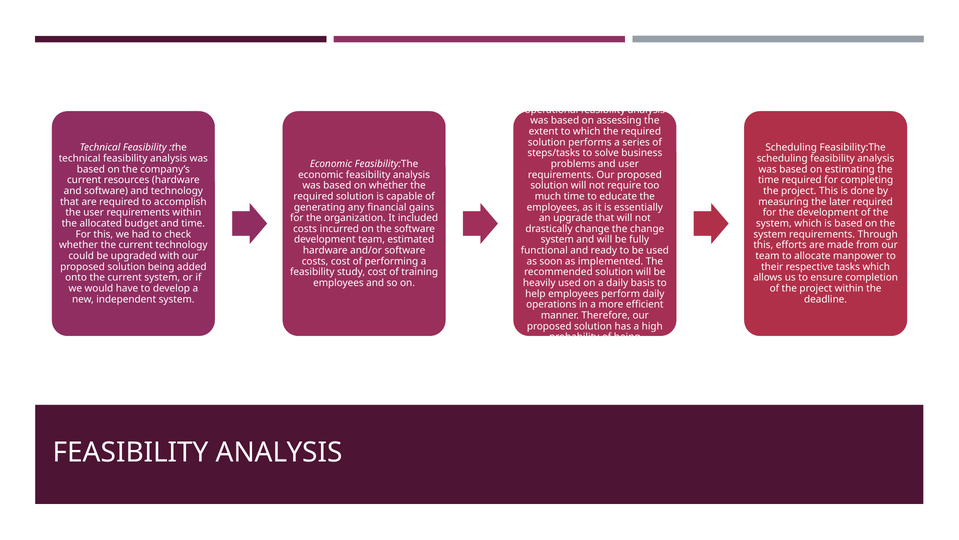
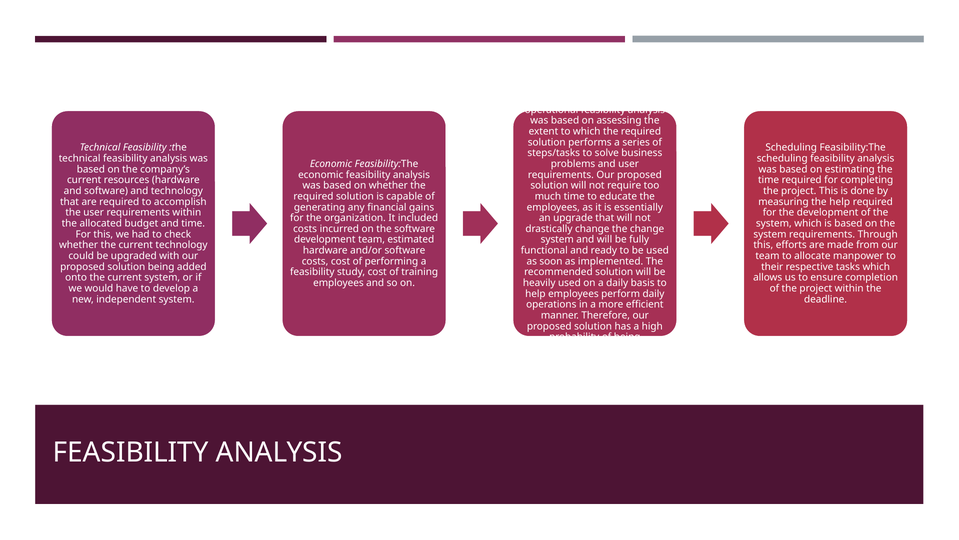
the later: later -> help
